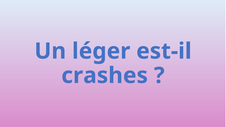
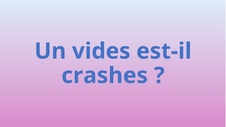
léger: léger -> vides
